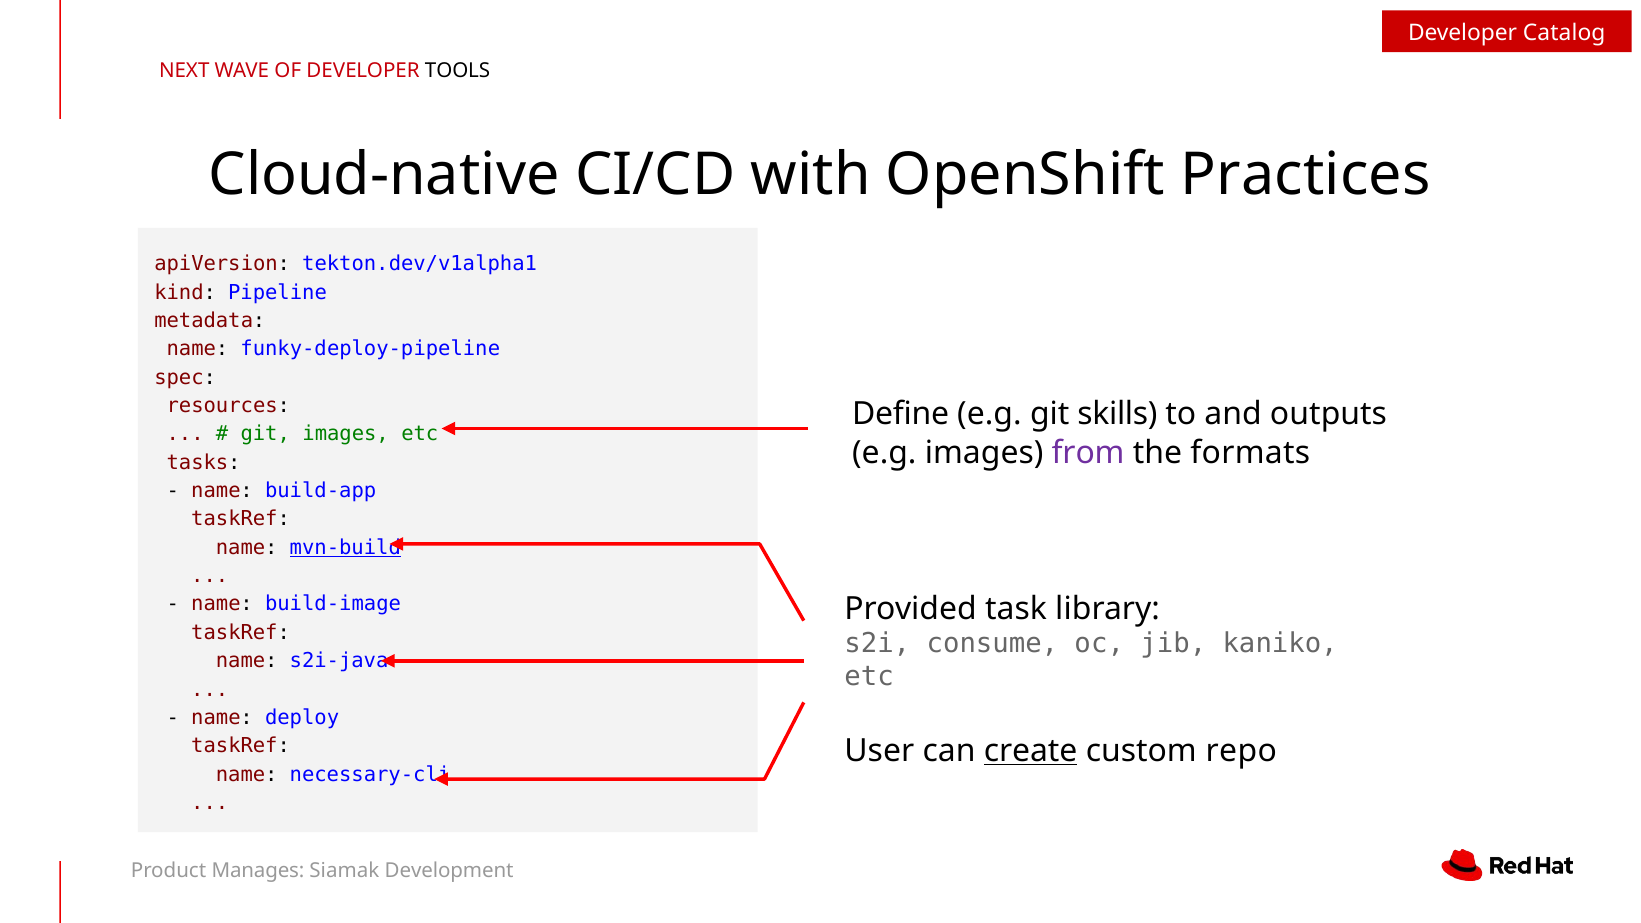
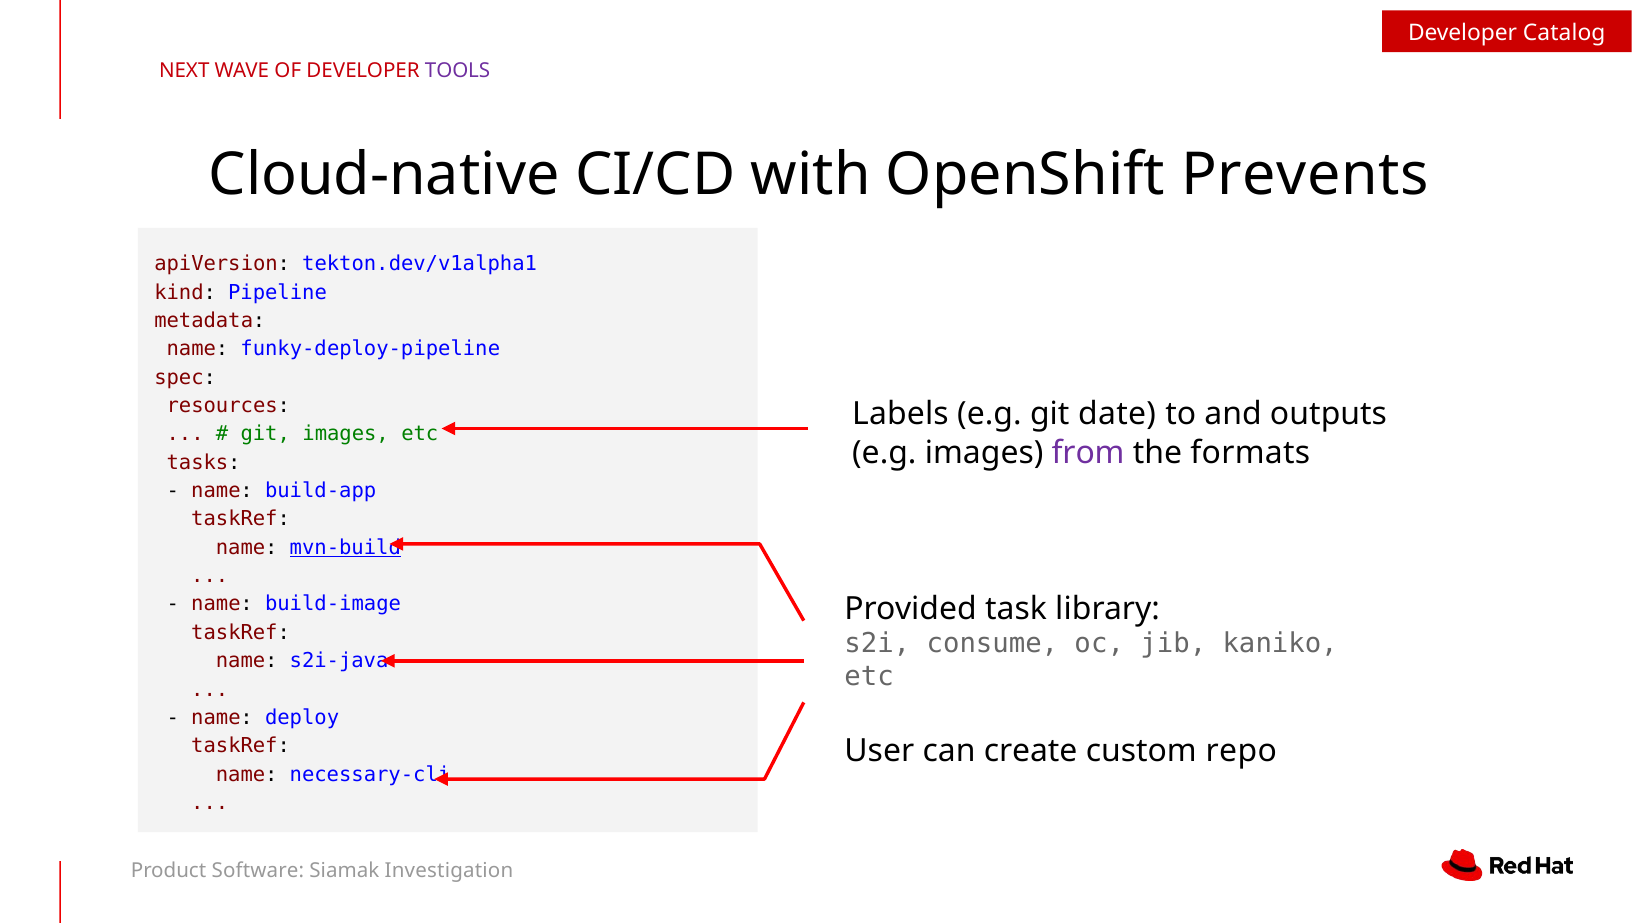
TOOLS colour: black -> purple
Practices: Practices -> Prevents
Define: Define -> Labels
skills: skills -> date
create underline: present -> none
Manages: Manages -> Software
Development: Development -> Investigation
